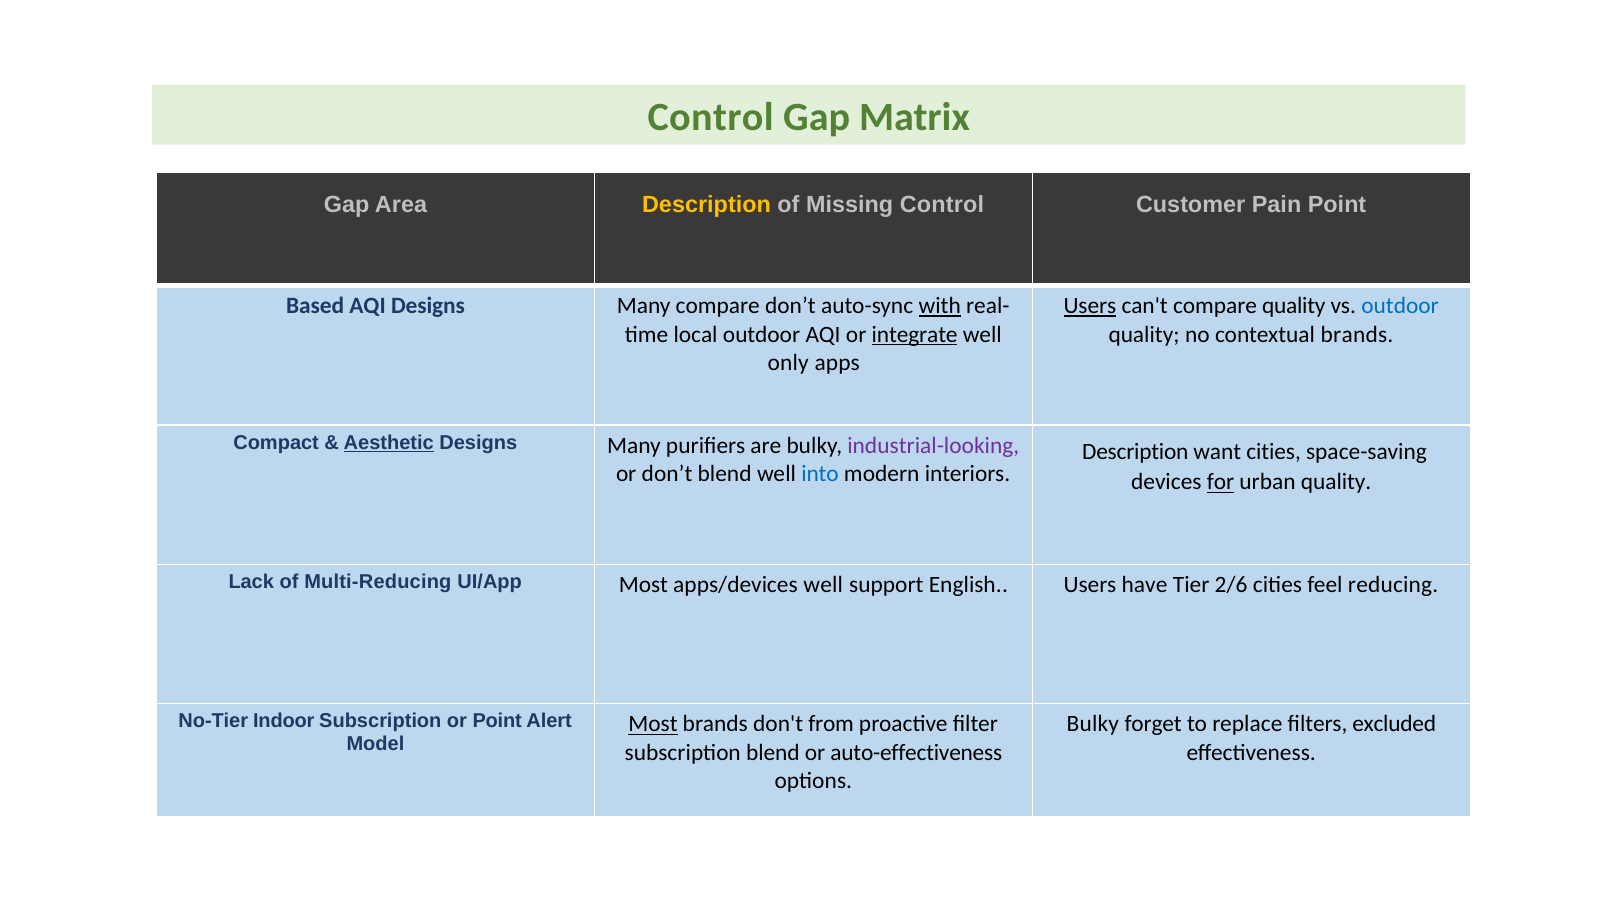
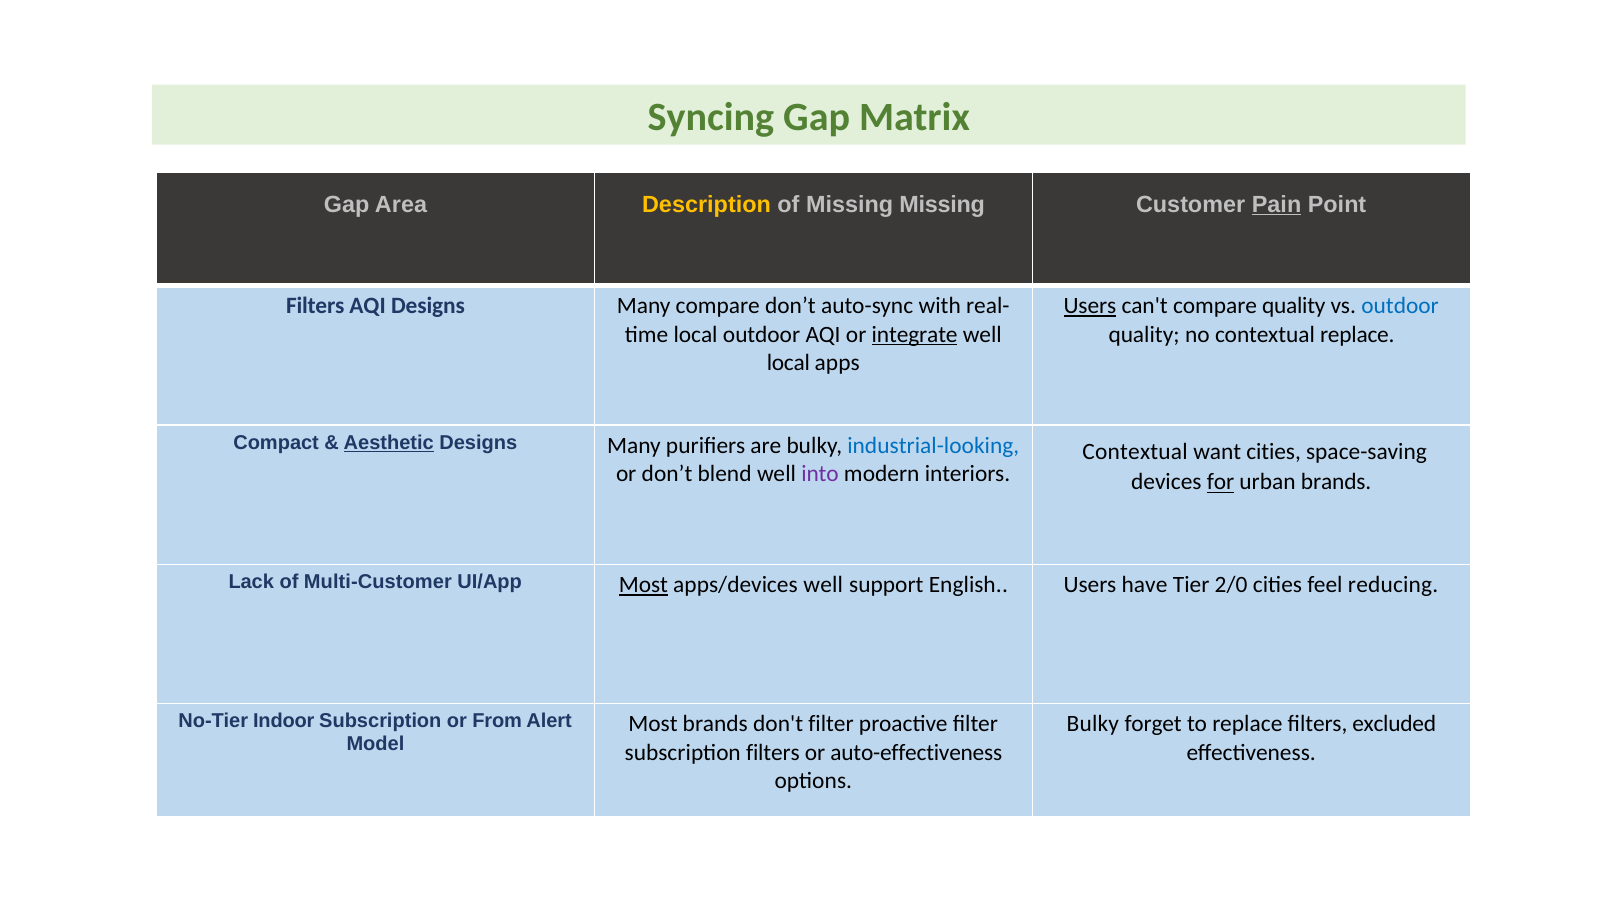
Control at (711, 117): Control -> Syncing
Missing Control: Control -> Missing
Pain underline: none -> present
Based at (315, 306): Based -> Filters
with underline: present -> none
contextual brands: brands -> replace
only at (788, 363): only -> local
industrial-looking colour: purple -> blue
Description at (1135, 452): Description -> Contextual
into colour: blue -> purple
urban quality: quality -> brands
Multi-Reducing: Multi-Reducing -> Multi-Customer
Most at (643, 585) underline: none -> present
2/6: 2/6 -> 2/0
or Point: Point -> From
Most at (653, 724) underline: present -> none
don't from: from -> filter
subscription blend: blend -> filters
